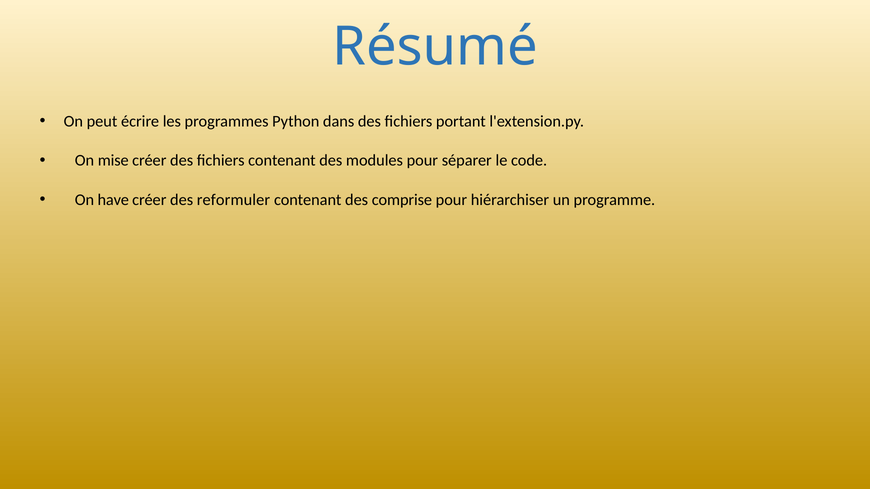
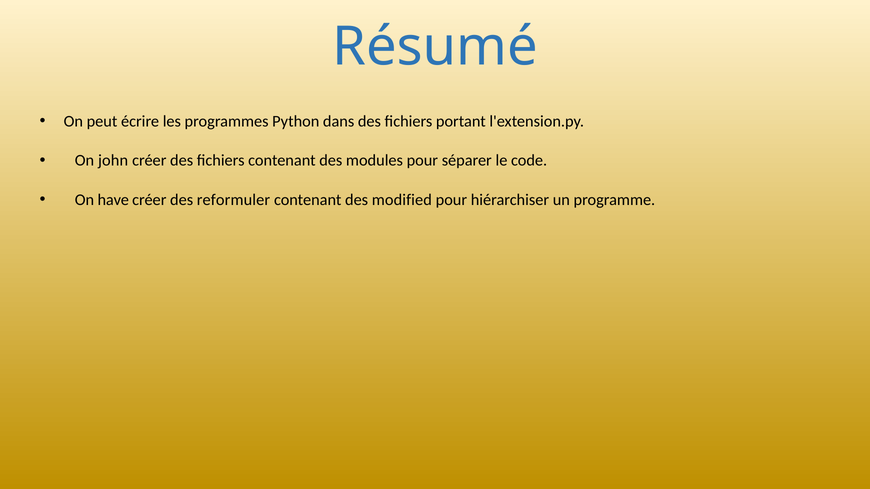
mise: mise -> john
comprise: comprise -> modified
